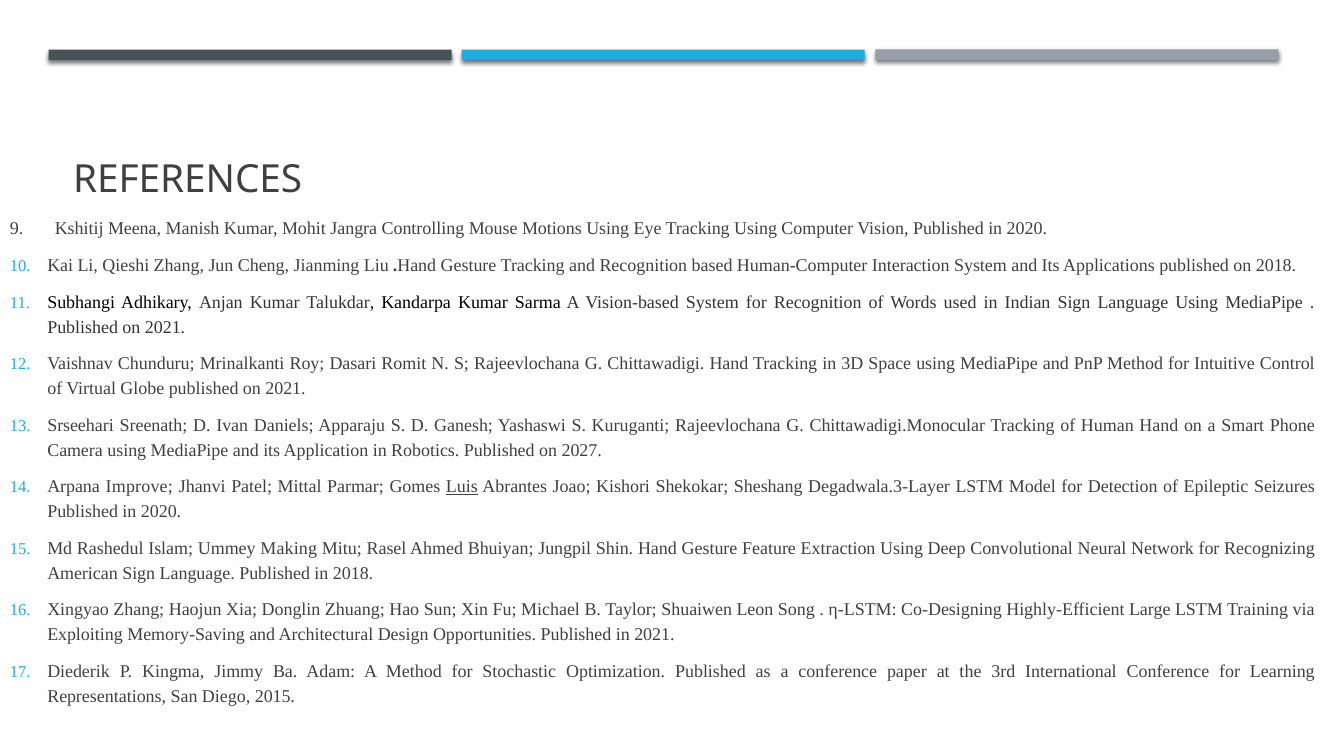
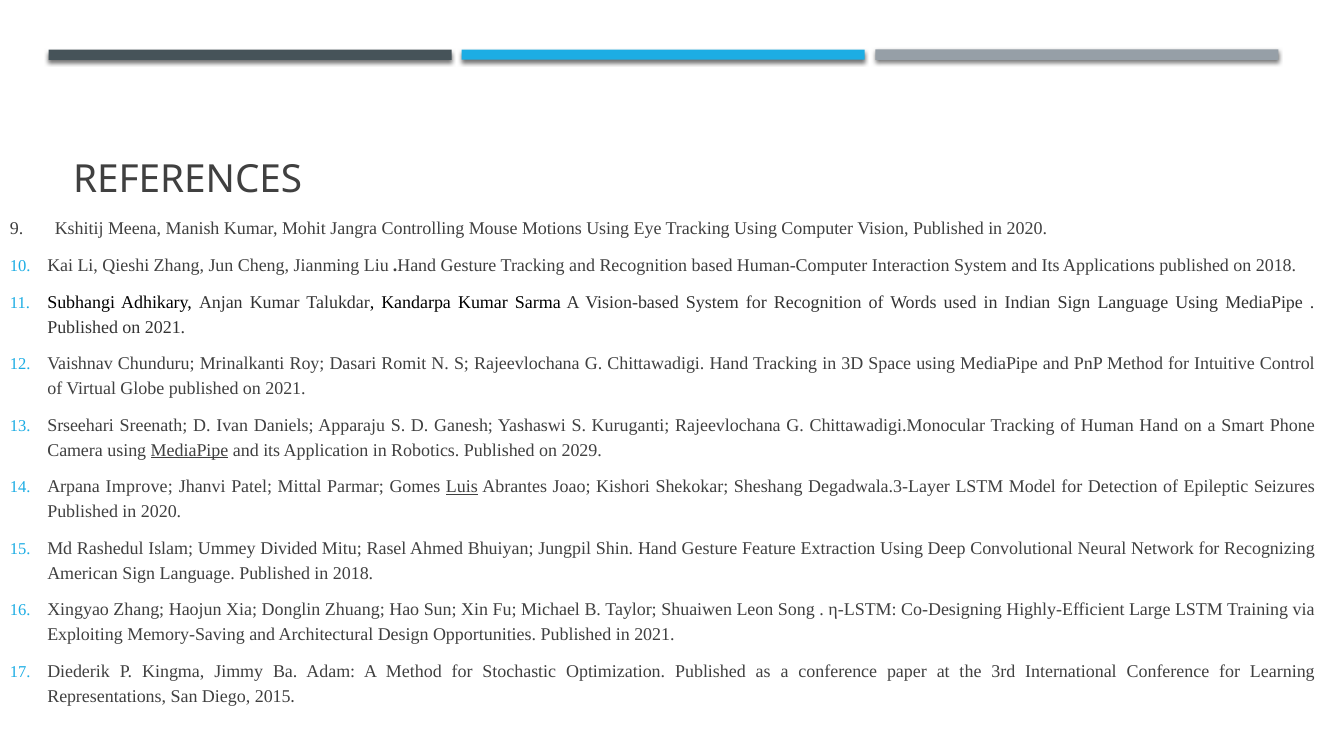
MediaPipe at (190, 450) underline: none -> present
2027: 2027 -> 2029
Making: Making -> Divided
